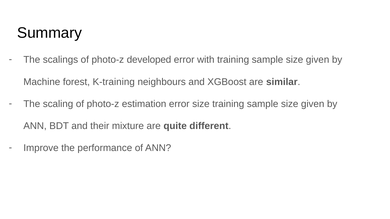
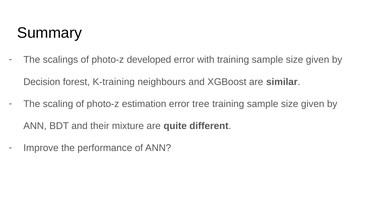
Machine: Machine -> Decision
error size: size -> tree
